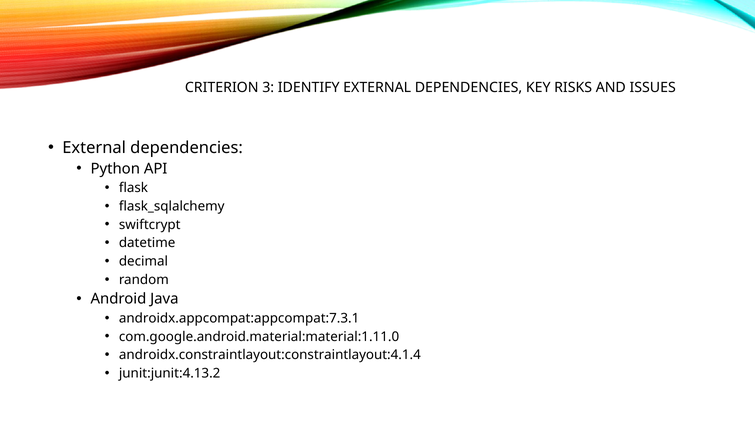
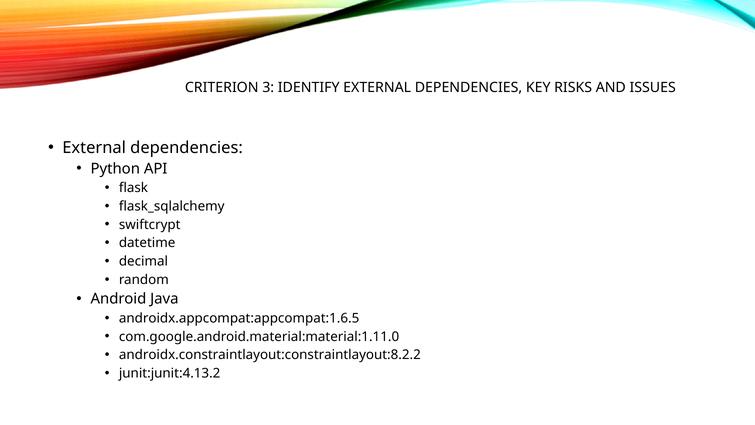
androidx.appcompat:appcompat:7.3.1: androidx.appcompat:appcompat:7.3.1 -> androidx.appcompat:appcompat:1.6.5
androidx.constraintlayout:constraintlayout:4.1.4: androidx.constraintlayout:constraintlayout:4.1.4 -> androidx.constraintlayout:constraintlayout:8.2.2
